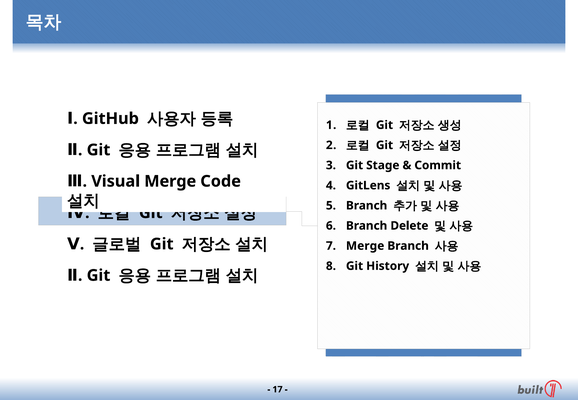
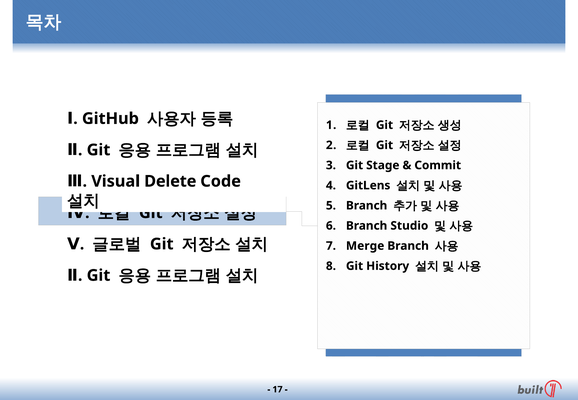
Visual Merge: Merge -> Delete
Delete: Delete -> Studio
